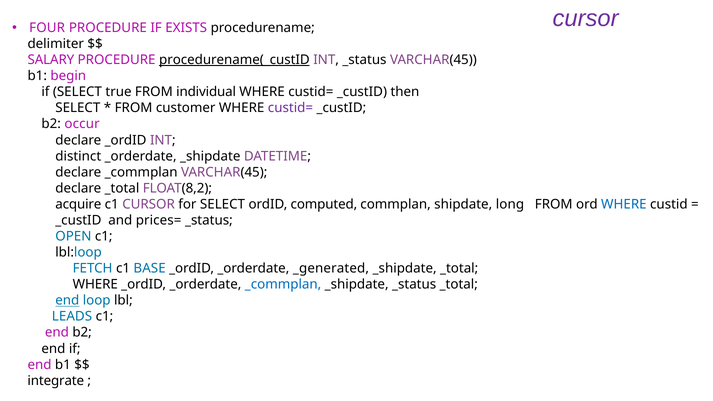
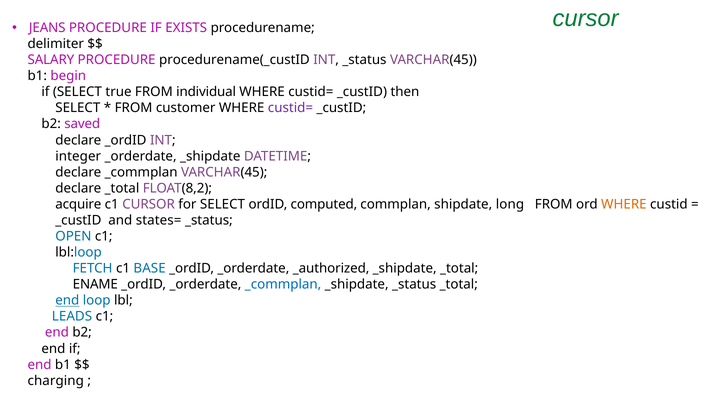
cursor at (586, 19) colour: purple -> green
FOUR: FOUR -> JEANS
procedurename(_custID underline: present -> none
occur: occur -> saved
distinct: distinct -> integer
WHERE at (624, 204) colour: blue -> orange
prices=: prices= -> states=
_generated: _generated -> _authorized
WHERE at (95, 284): WHERE -> ENAME
integrate: integrate -> charging
